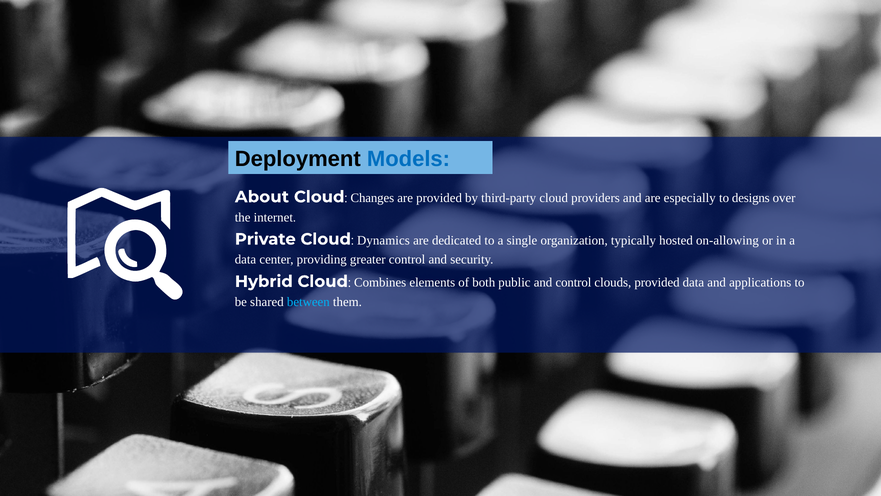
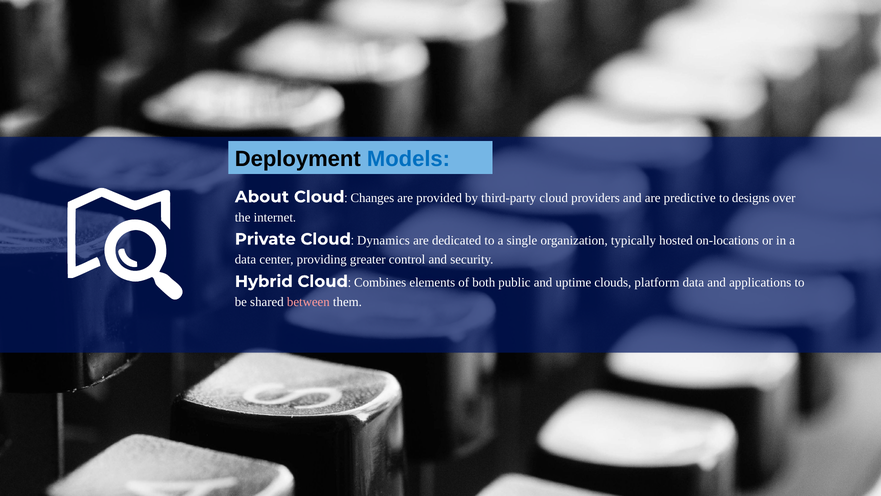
especially: especially -> predictive
on-allowing: on-allowing -> on-locations
and control: control -> uptime
clouds provided: provided -> platform
between colour: light blue -> pink
